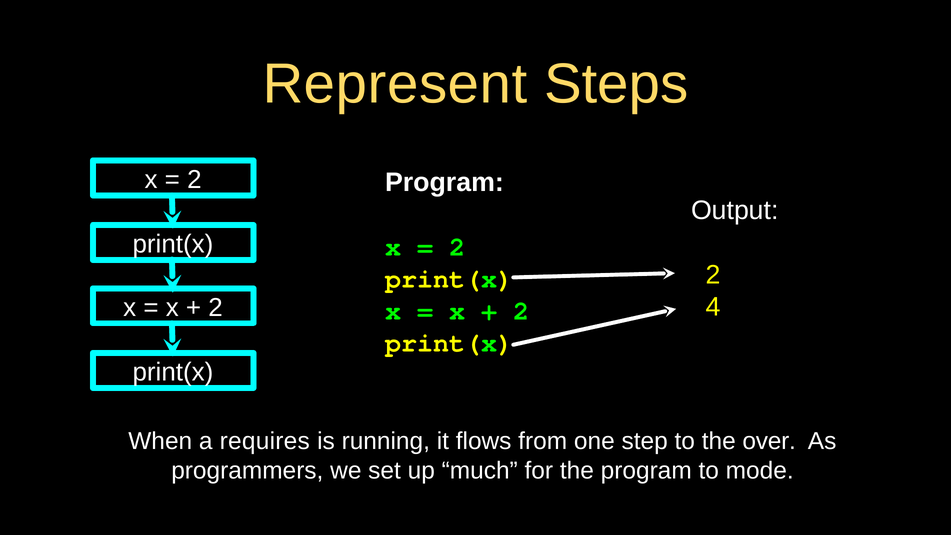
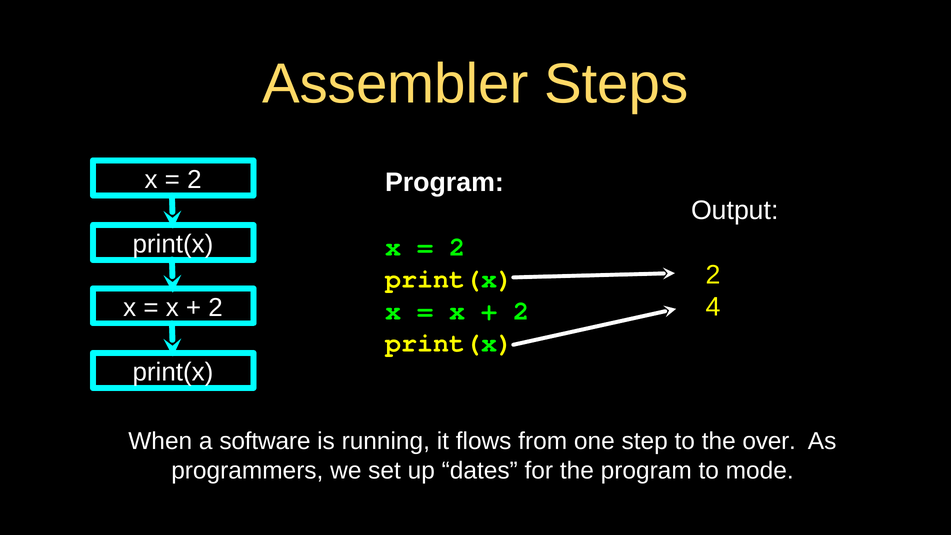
Represent: Represent -> Assembler
requires: requires -> software
much: much -> dates
